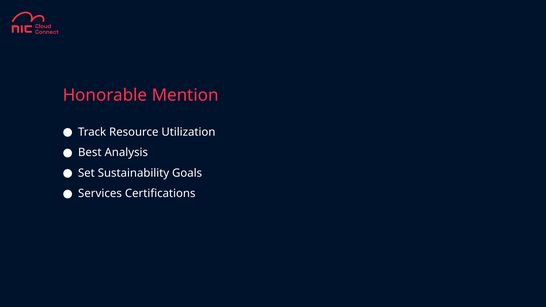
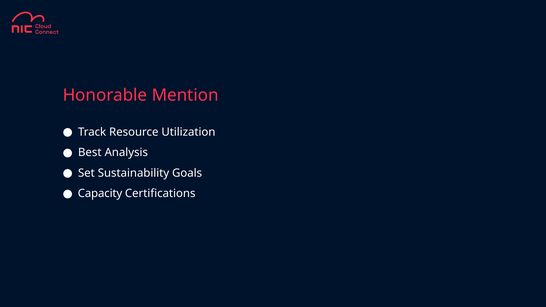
Services: Services -> Capacity
